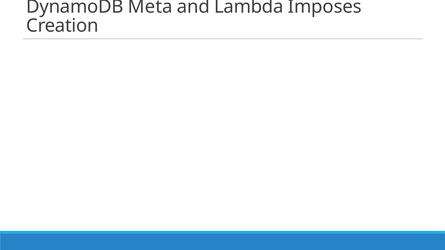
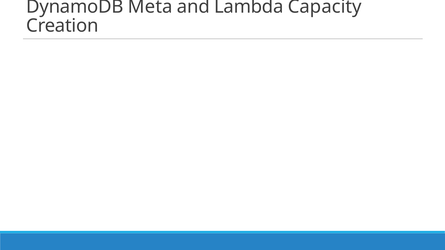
Imposes: Imposes -> Capacity
